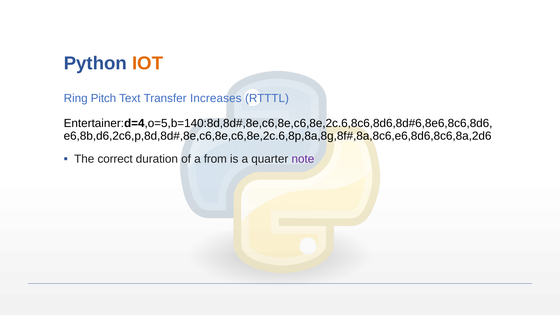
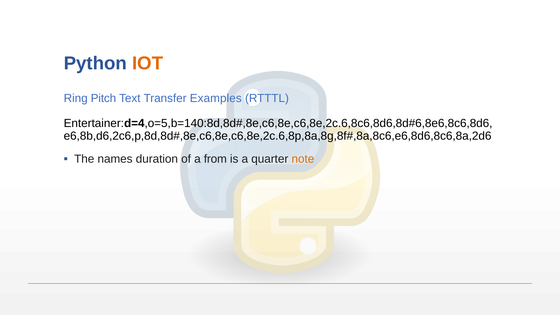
Increases: Increases -> Examples
correct: correct -> names
note colour: purple -> orange
